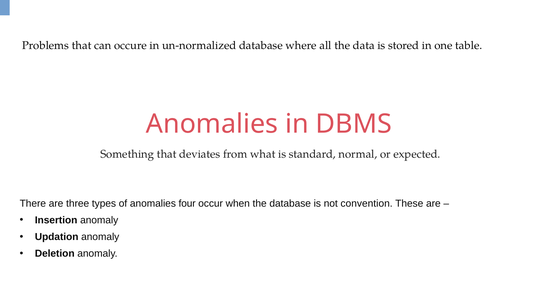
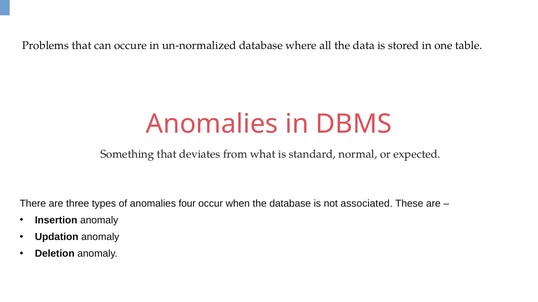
convention: convention -> associated
